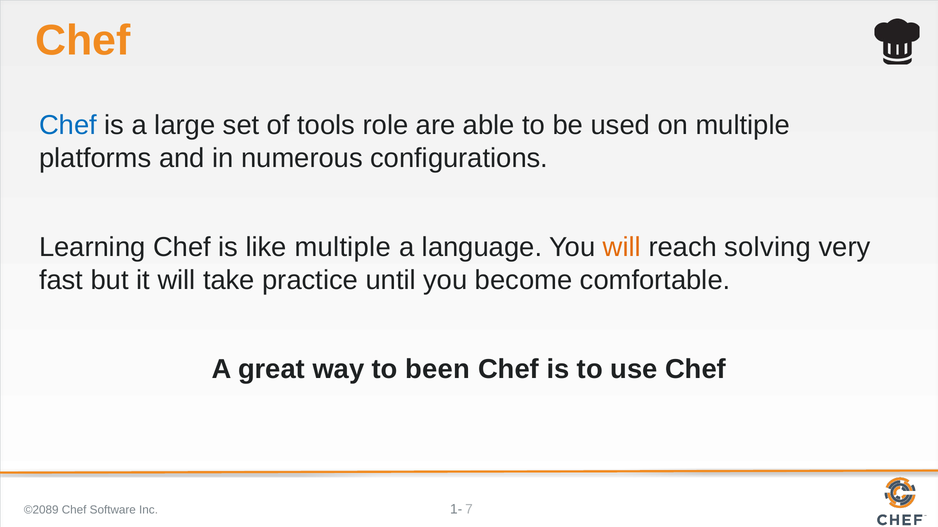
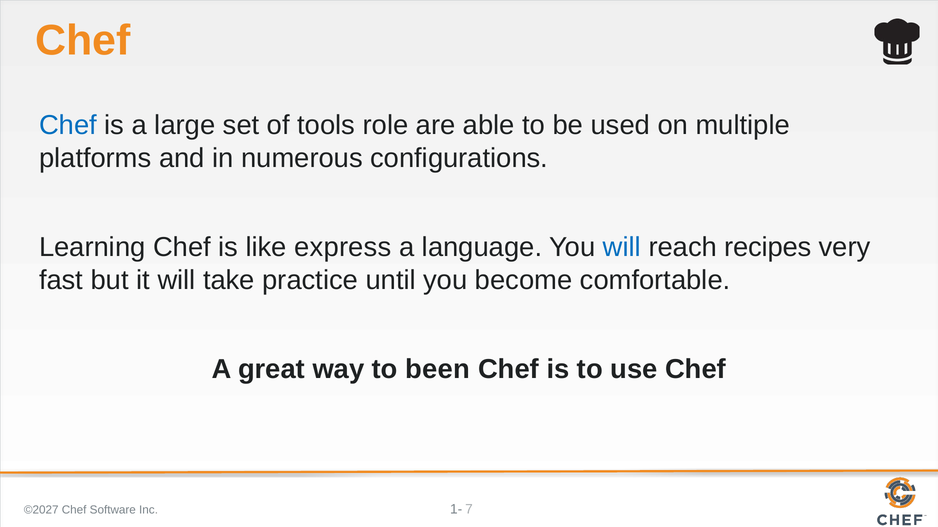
like multiple: multiple -> express
will at (622, 247) colour: orange -> blue
solving: solving -> recipes
©2089: ©2089 -> ©2027
